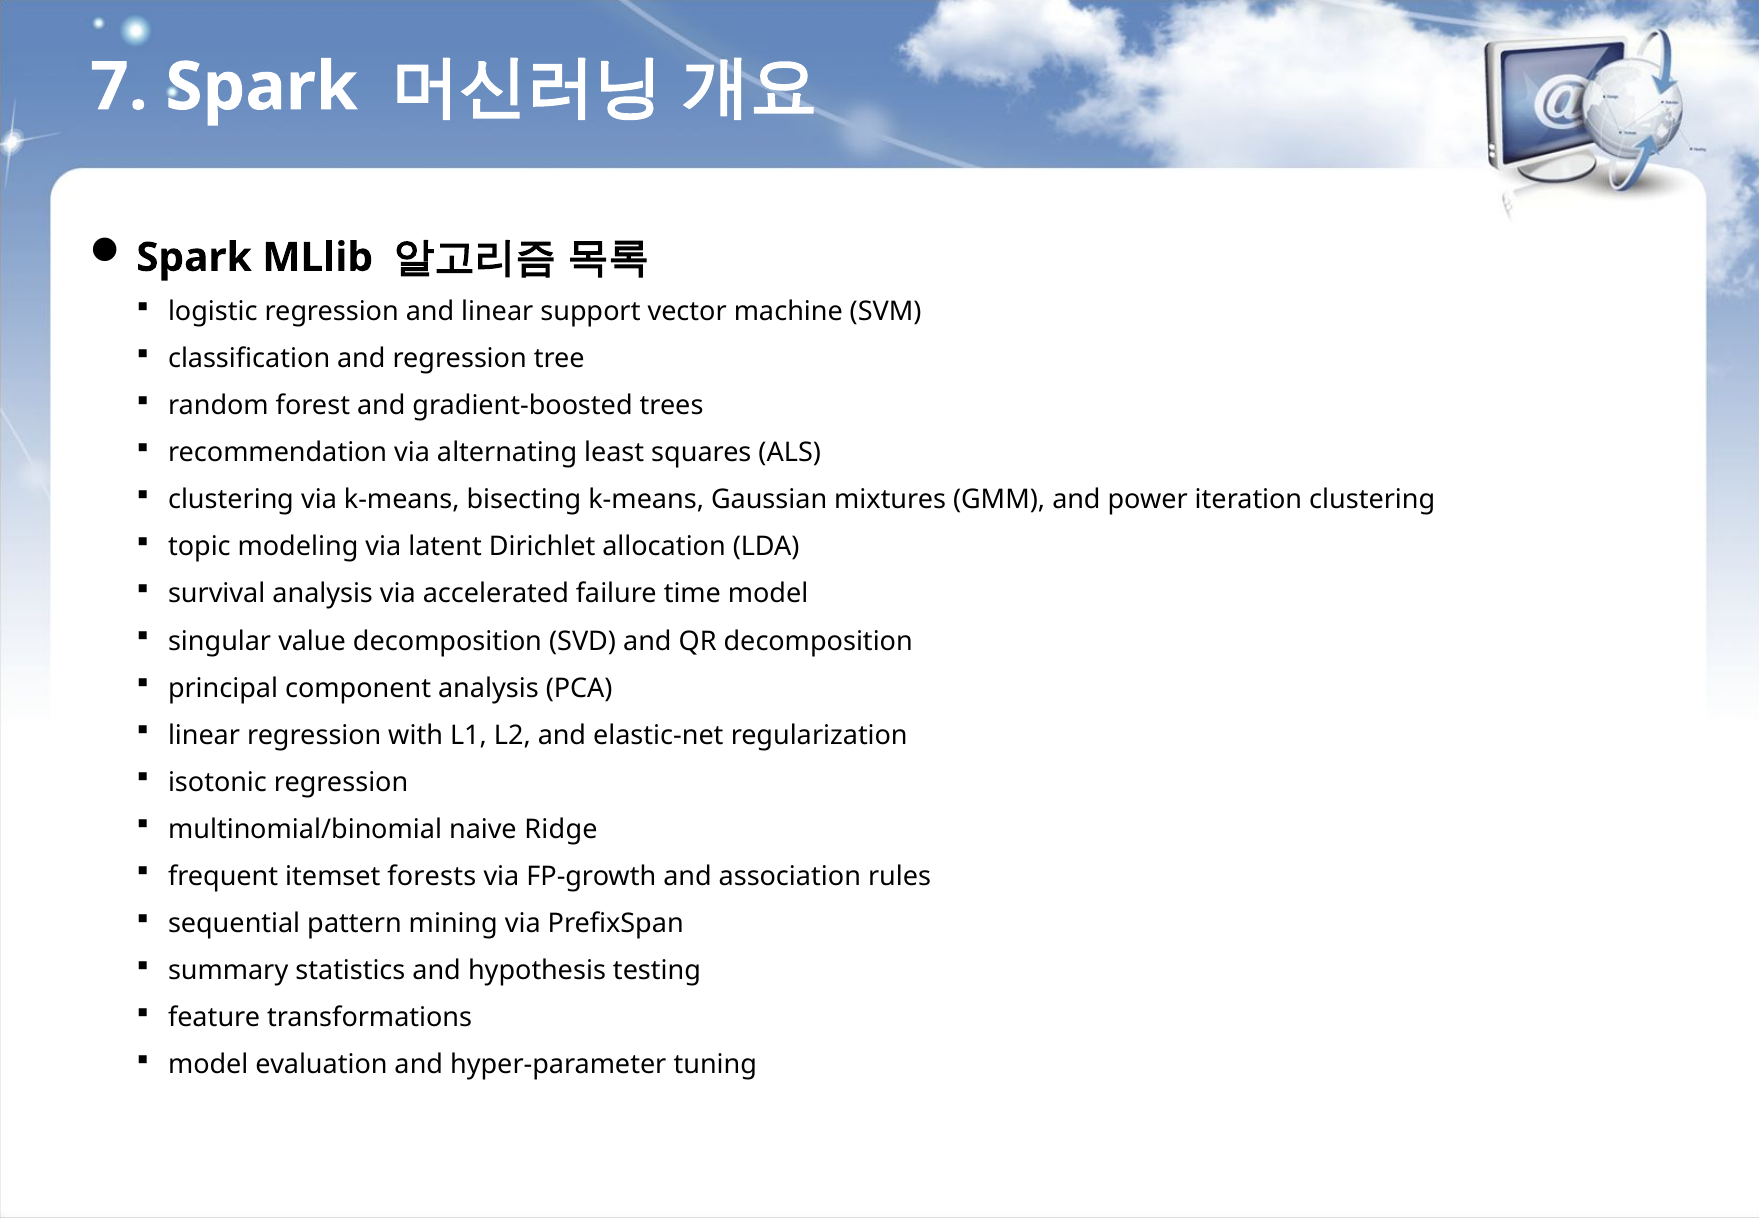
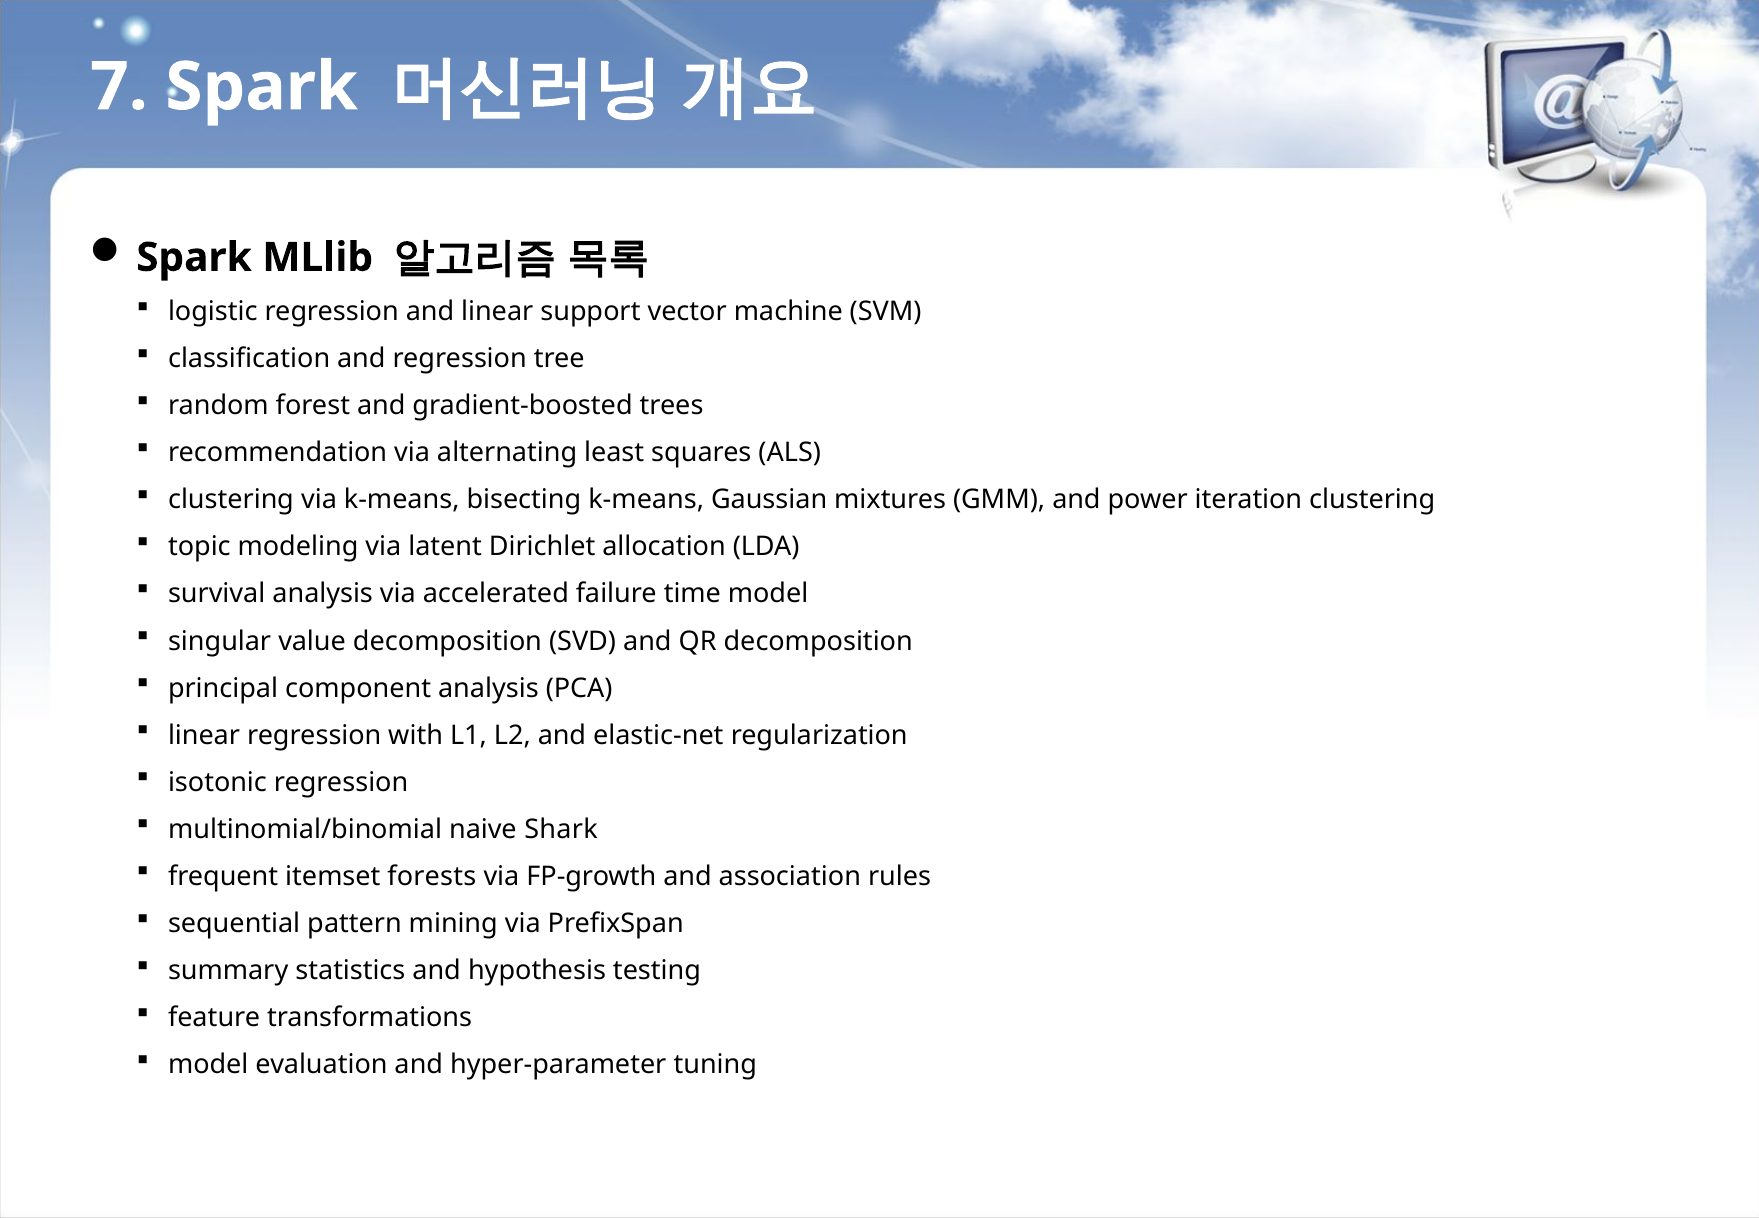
Ridge: Ridge -> Shark
